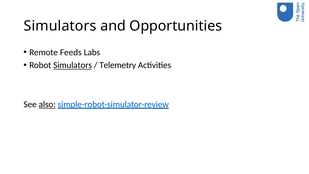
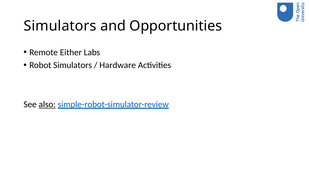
Feeds: Feeds -> Either
Simulators at (73, 65) underline: present -> none
Telemetry: Telemetry -> Hardware
